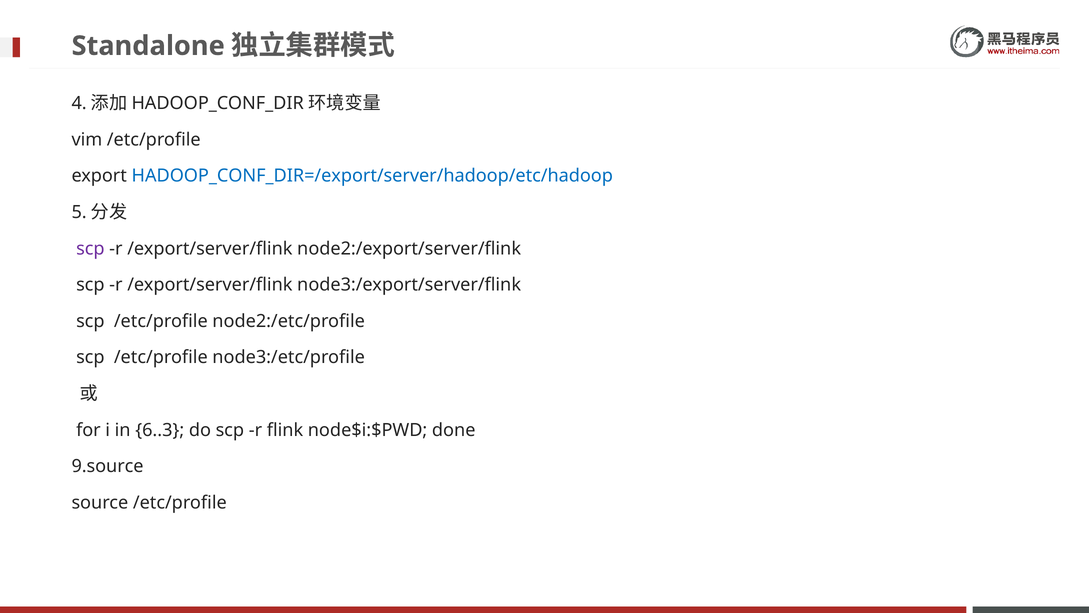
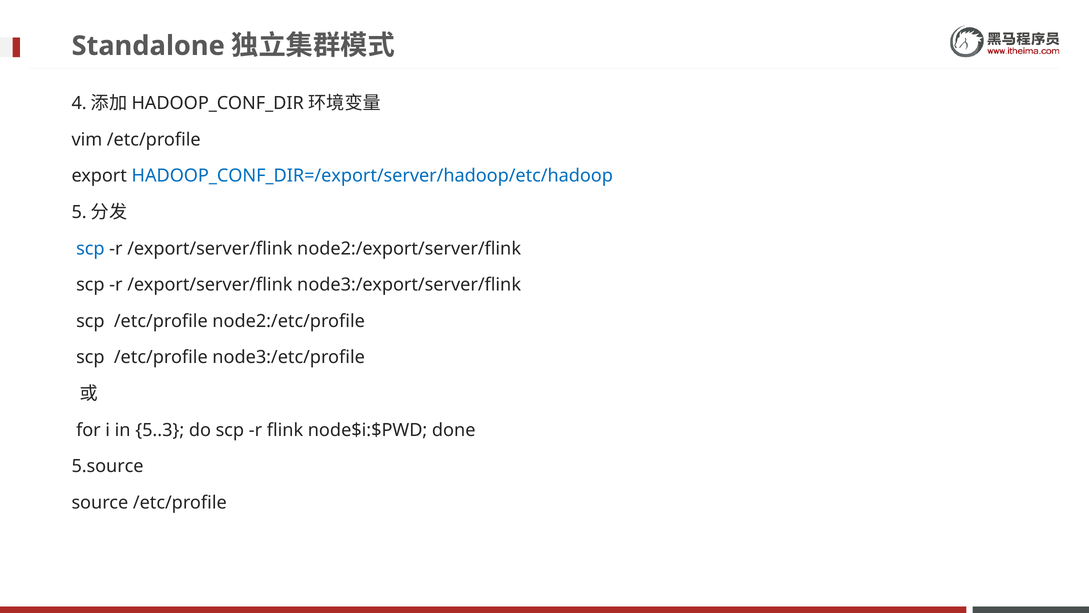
scp at (90, 248) colour: purple -> blue
6..3: 6..3 -> 5..3
9.source: 9.source -> 5.source
